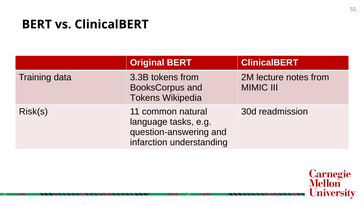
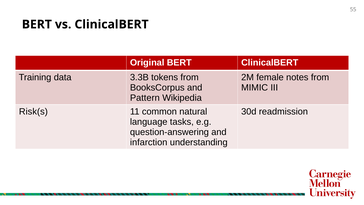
lecture: lecture -> female
Tokens at (145, 98): Tokens -> Pattern
